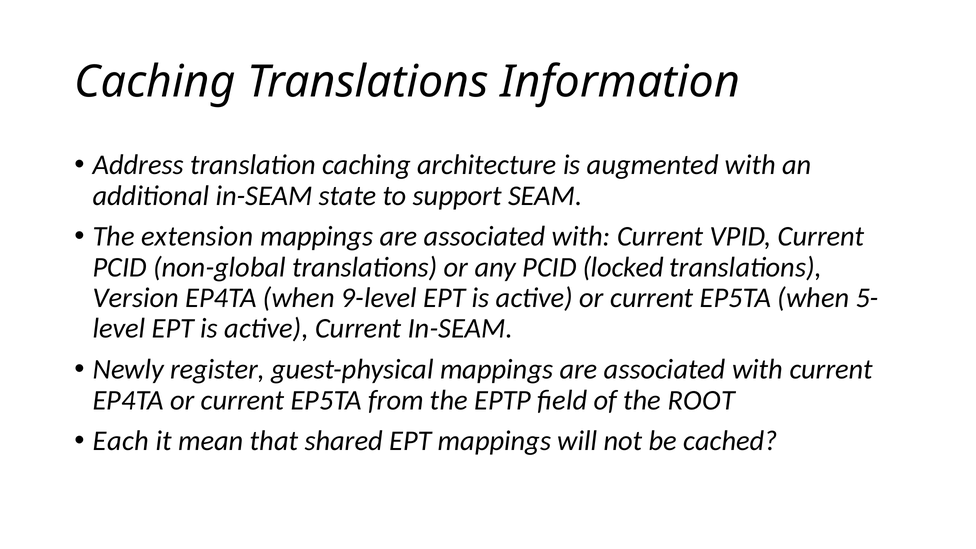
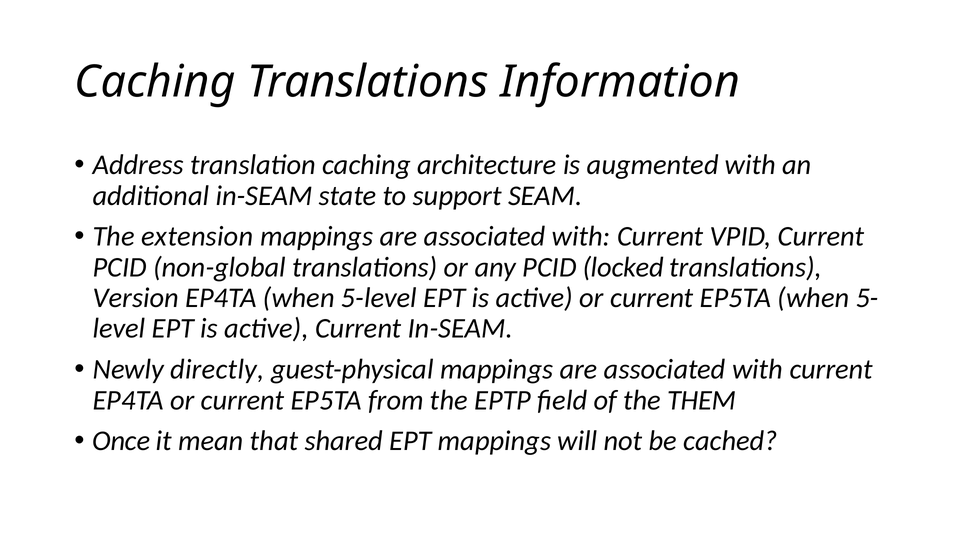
9-level: 9-level -> 5-level
register: register -> directly
ROOT: ROOT -> THEM
Each: Each -> Once
